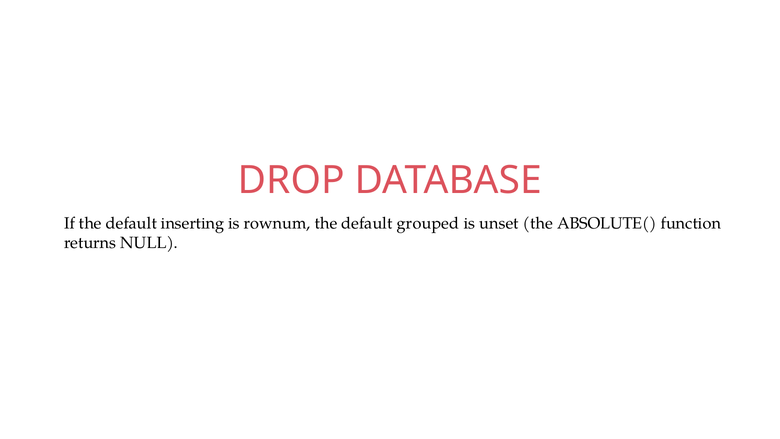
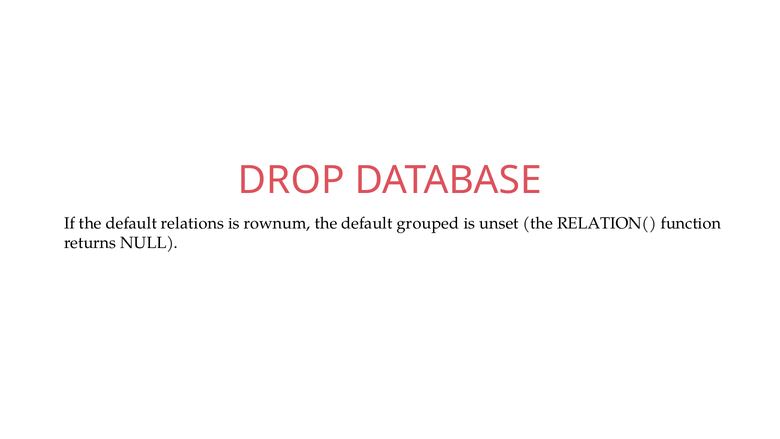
inserting: inserting -> relations
ABSOLUTE(: ABSOLUTE( -> RELATION(
